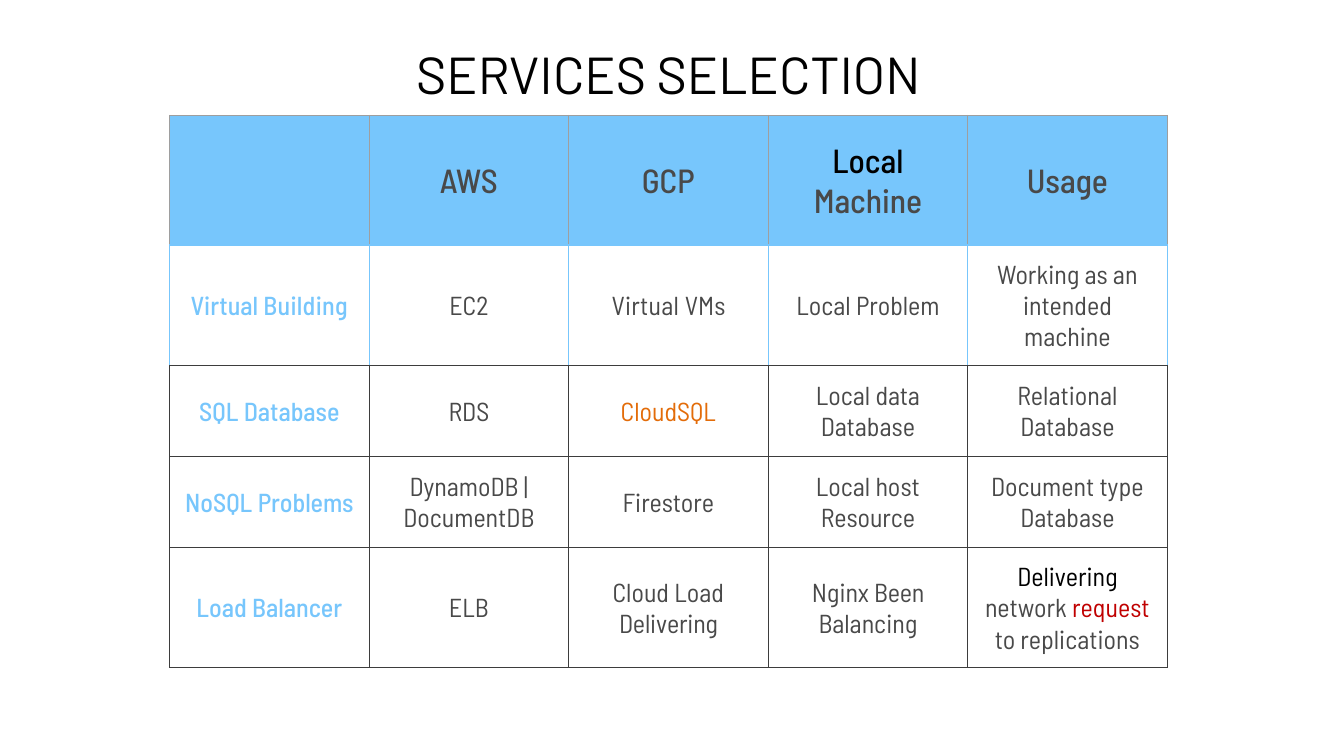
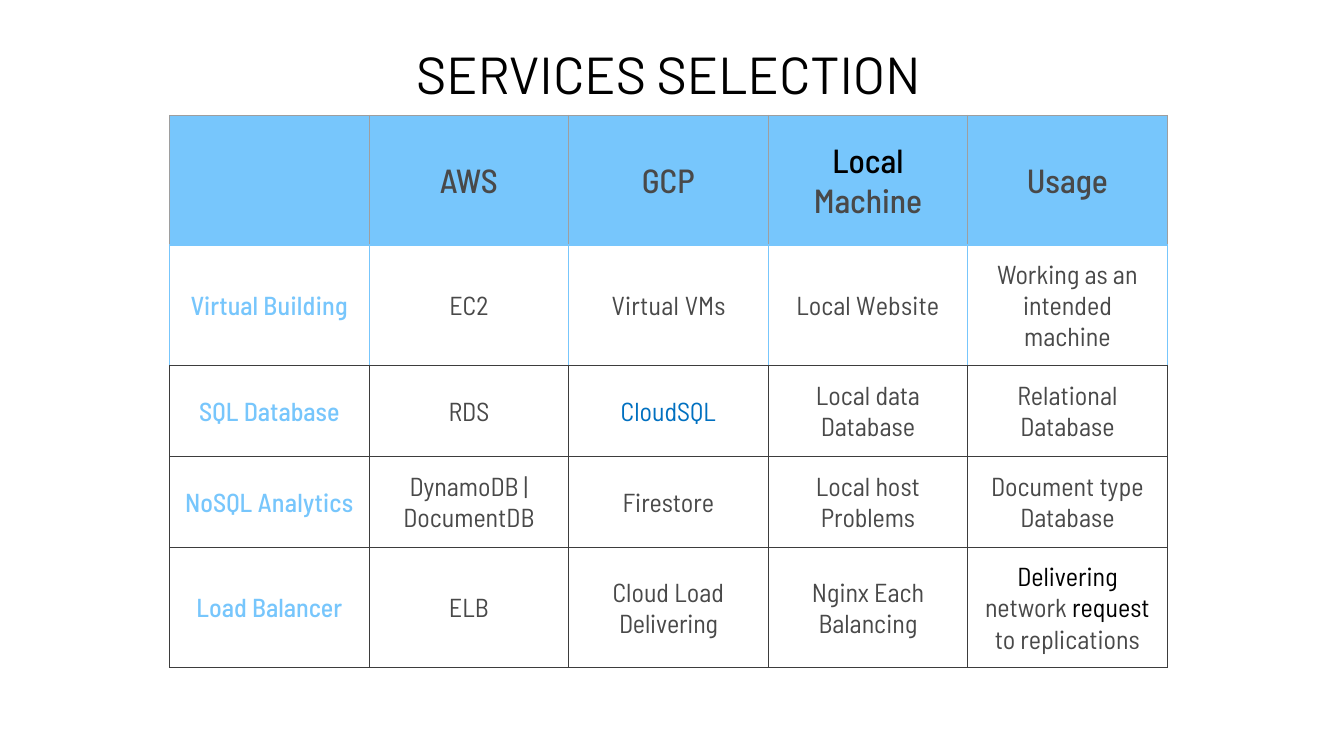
Problem: Problem -> Website
CloudSQL colour: orange -> blue
Problems: Problems -> Analytics
Resource: Resource -> Problems
Been: Been -> Each
request colour: red -> black
